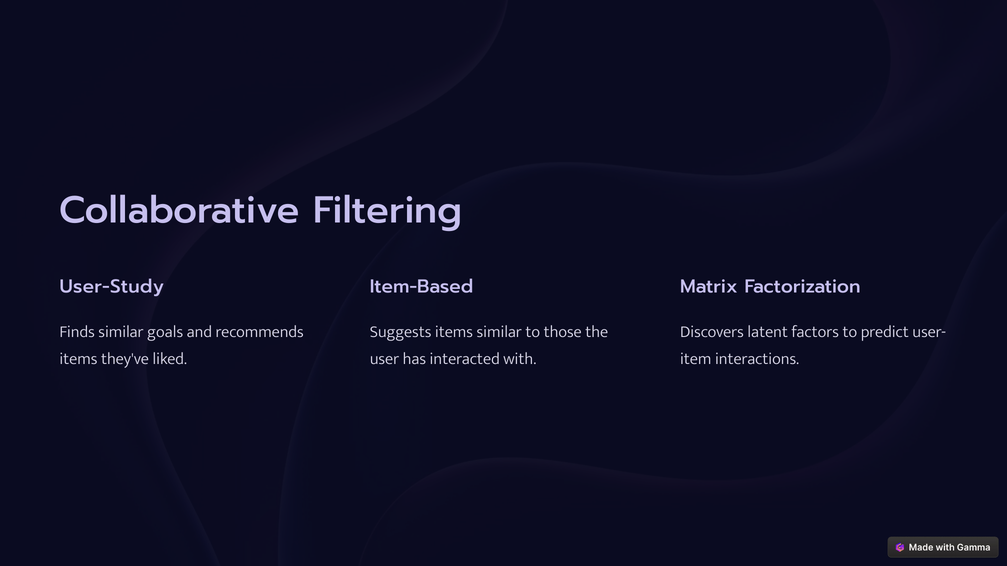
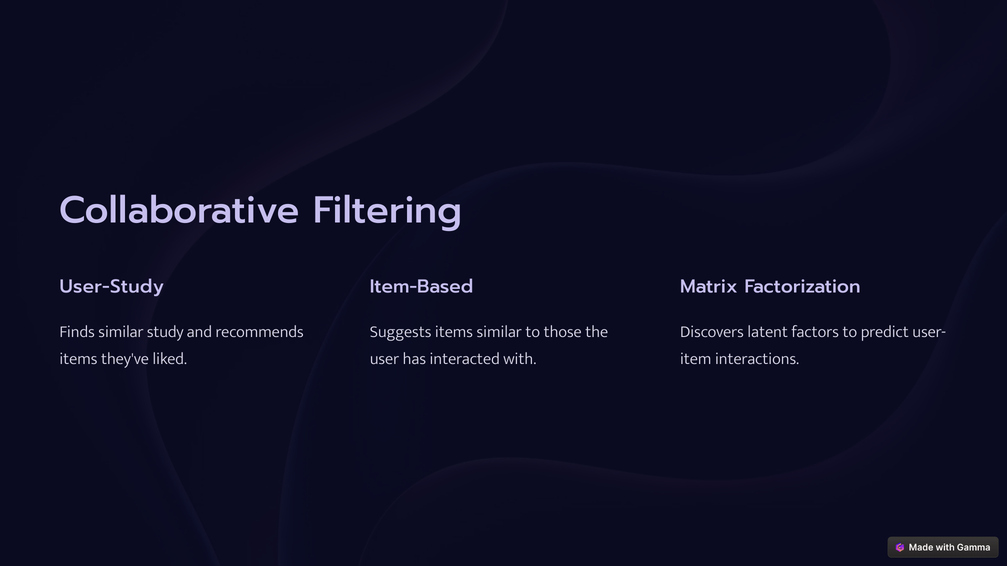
goals: goals -> study
